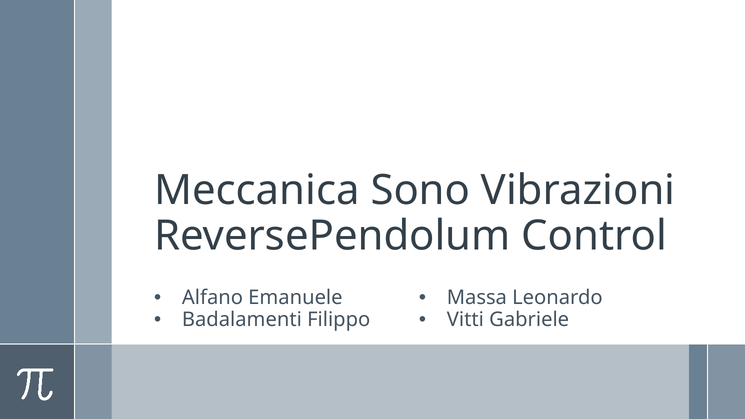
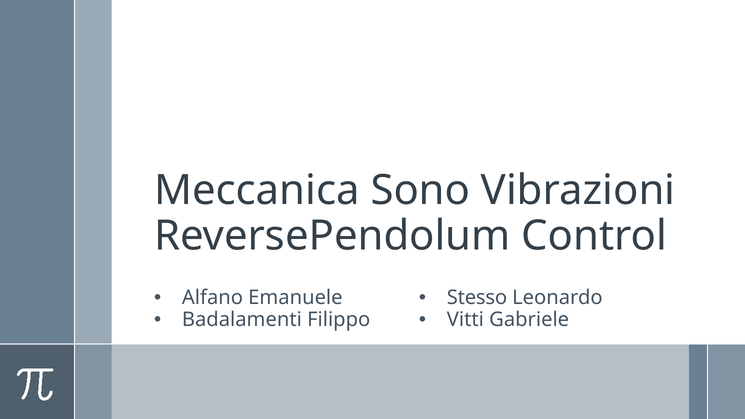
Massa: Massa -> Stesso
